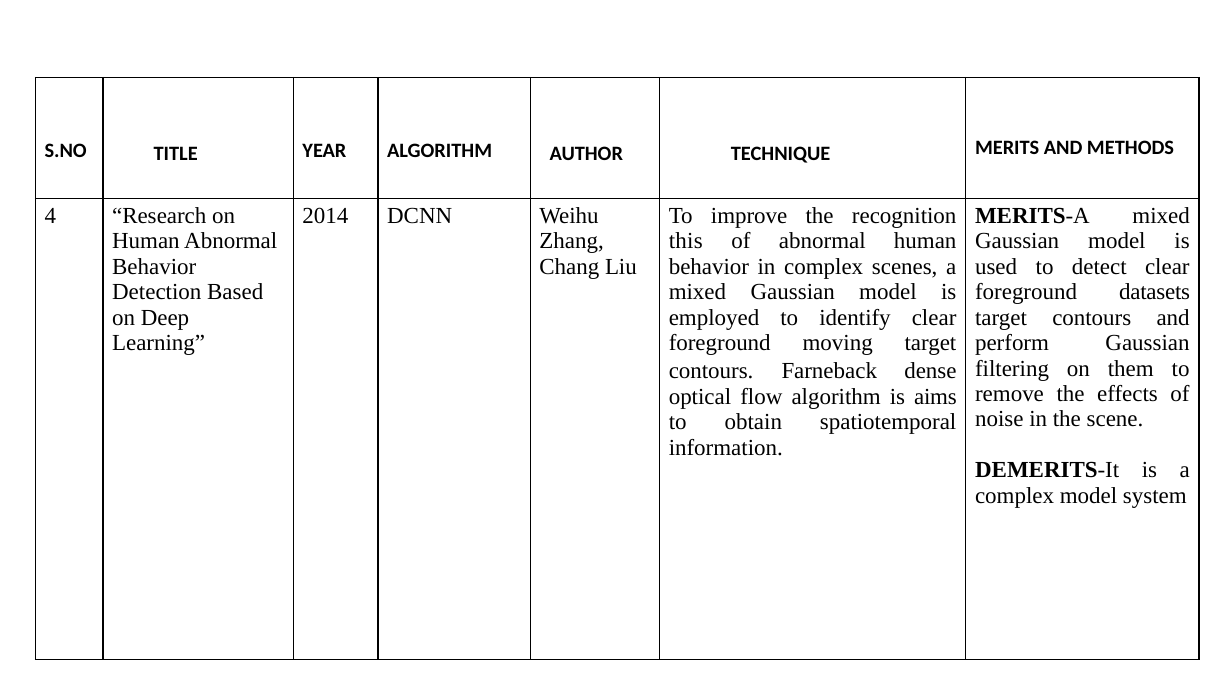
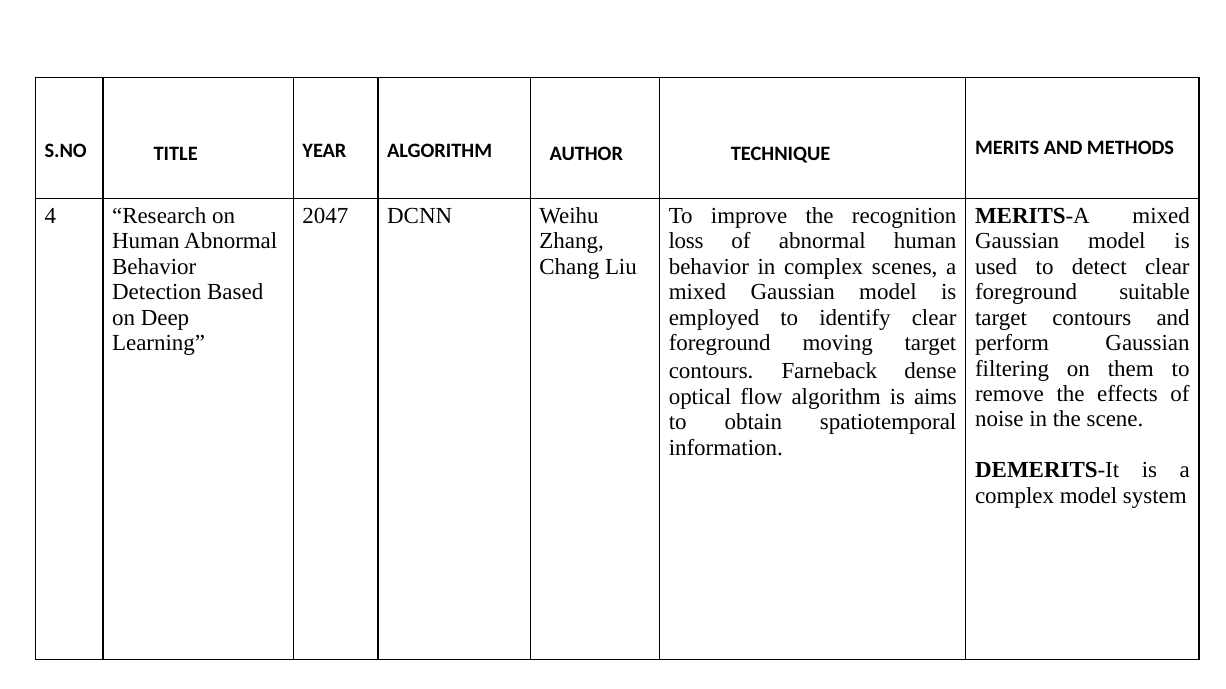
2014: 2014 -> 2047
this: this -> loss
datasets: datasets -> suitable
